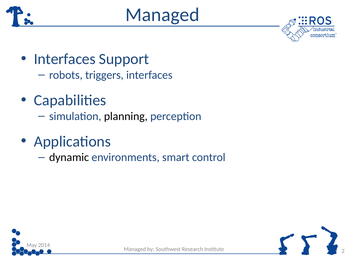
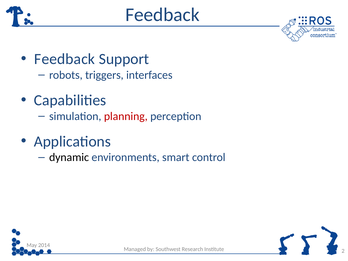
Managed at (162, 15): Managed -> Feedback
Interfaces at (65, 59): Interfaces -> Feedback
planning colour: black -> red
